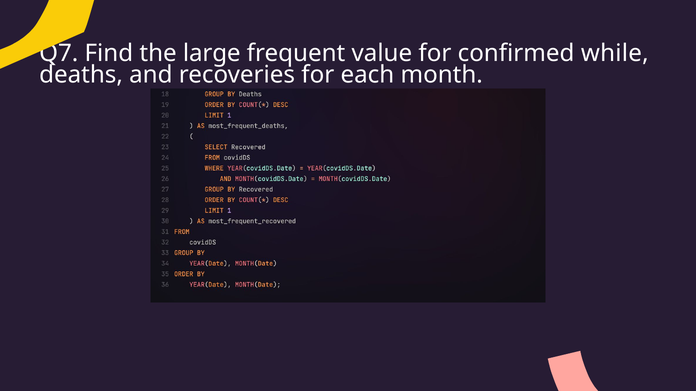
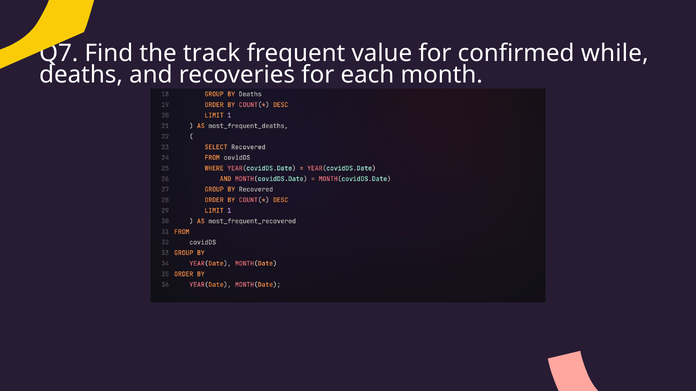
large: large -> track
